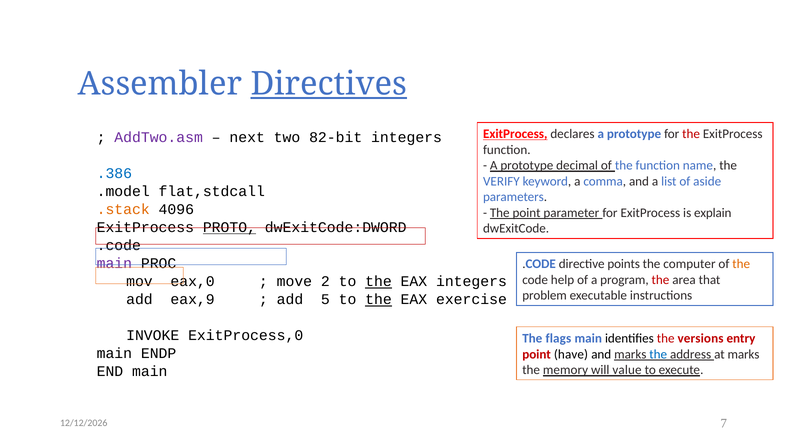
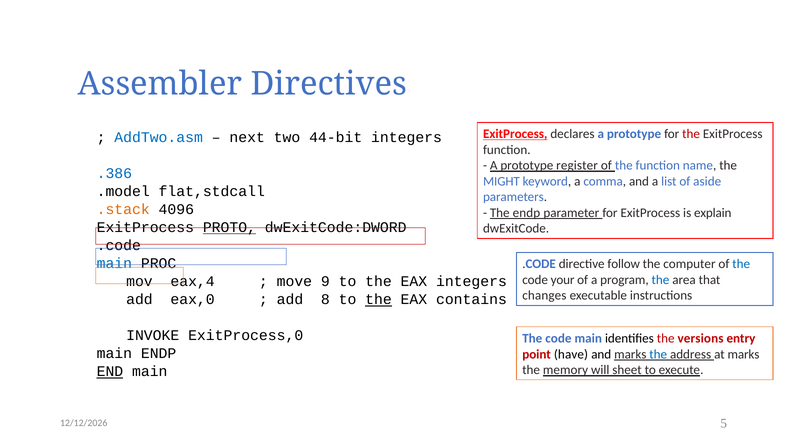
Directives underline: present -> none
AddTwo.asm colour: purple -> blue
82-bit: 82-bit -> 44-bit
decimal: decimal -> register
VERIFY: VERIFY -> MIGHT
The point: point -> endp
main at (114, 263) colour: purple -> blue
points: points -> follow
the at (741, 264) colour: orange -> blue
help: help -> your
the at (660, 280) colour: red -> blue
eax,0: eax,0 -> eax,4
2: 2 -> 9
the at (378, 281) underline: present -> none
problem: problem -> changes
eax,9: eax,9 -> eax,0
5: 5 -> 8
exercise: exercise -> contains
flags at (558, 338): flags -> code
value: value -> sheet
END underline: none -> present
7: 7 -> 5
